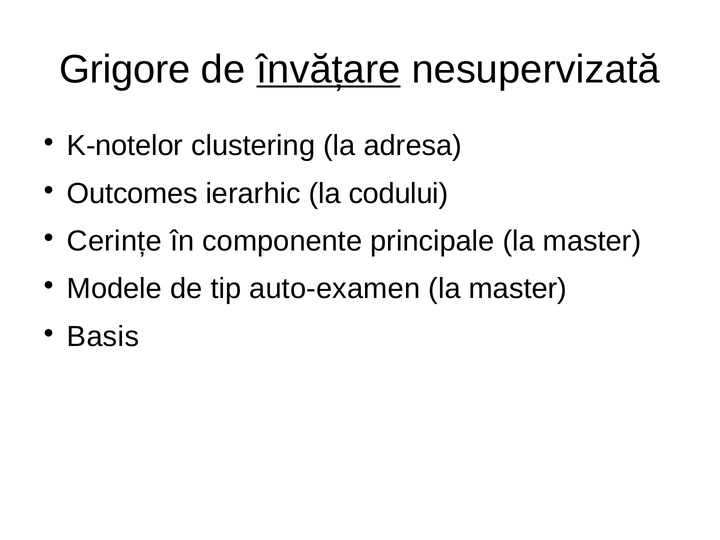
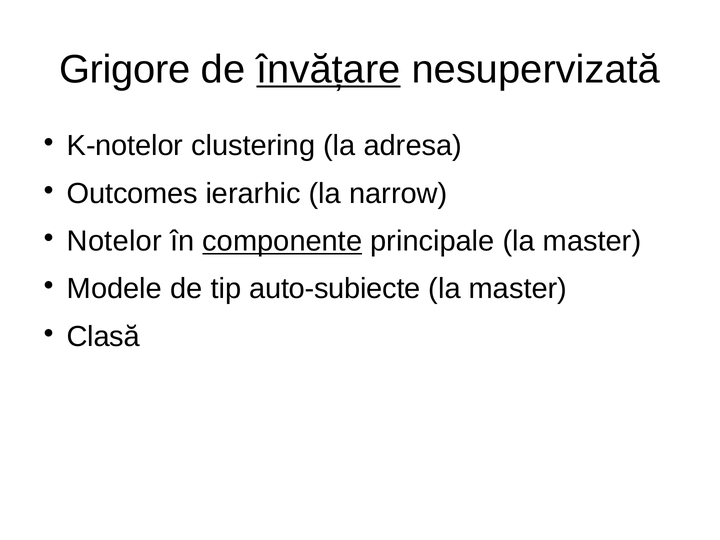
codului: codului -> narrow
Cerințe: Cerințe -> Notelor
componente underline: none -> present
auto-examen: auto-examen -> auto-subiecte
Basis: Basis -> Clasă
